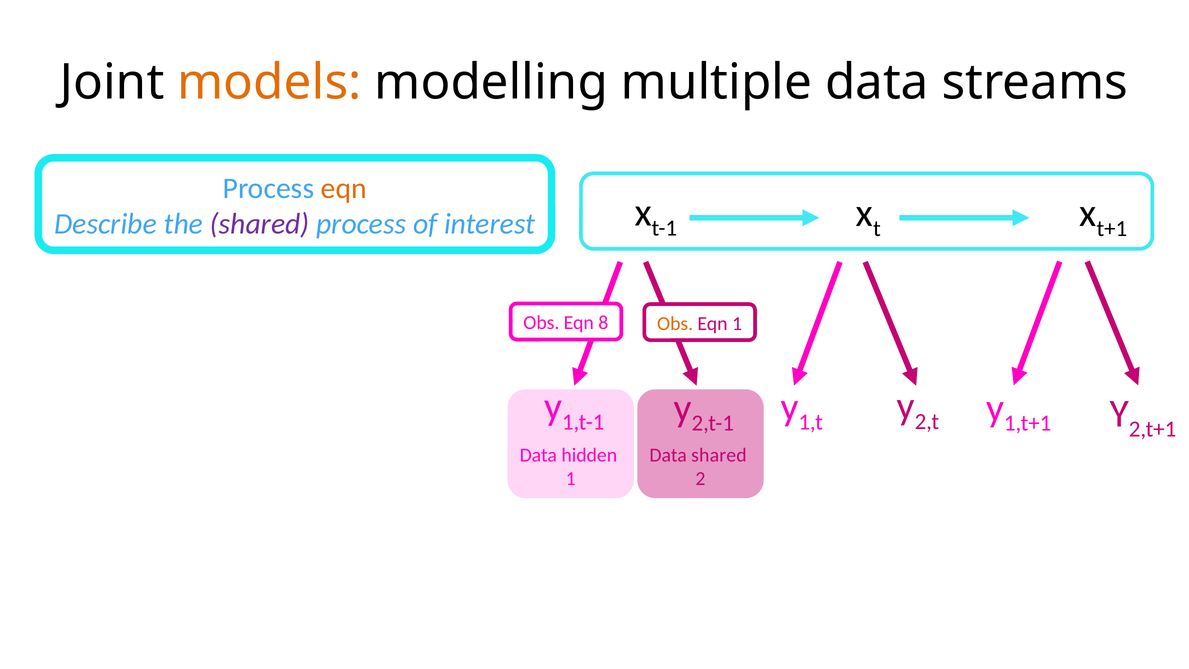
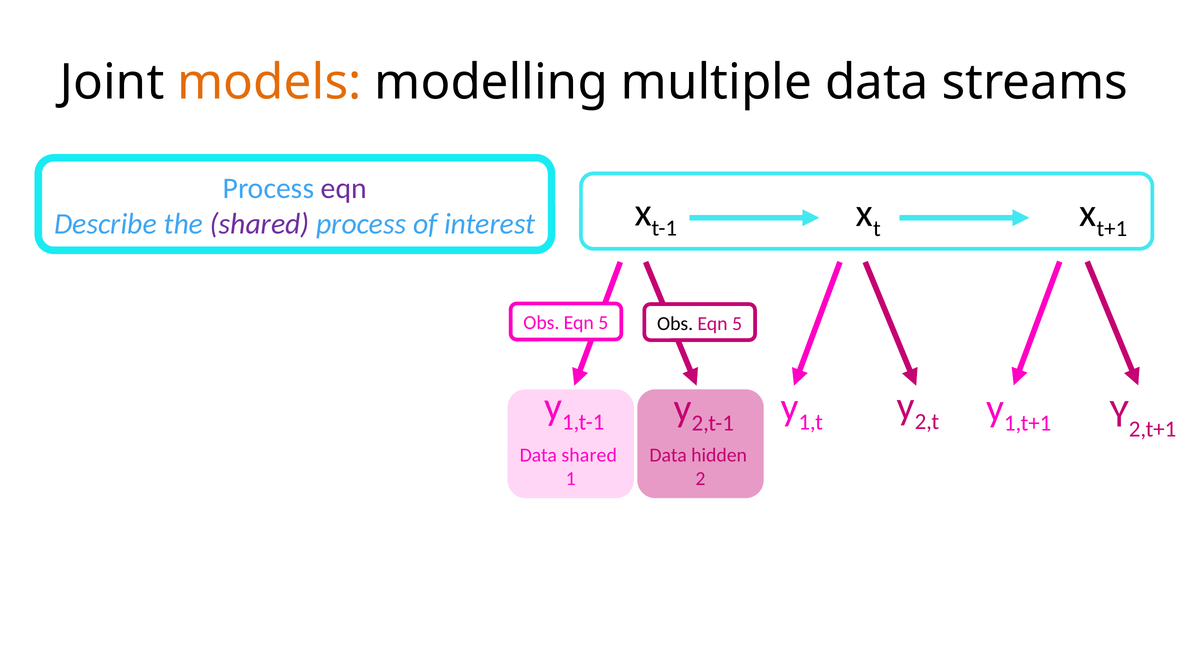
eqn at (344, 188) colour: orange -> purple
8 at (603, 323): 8 -> 5
Obs at (675, 323) colour: orange -> black
1 at (737, 323): 1 -> 5
Data hidden: hidden -> shared
Data shared: shared -> hidden
